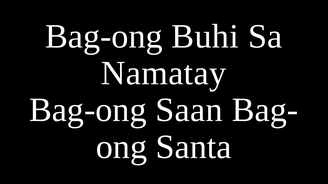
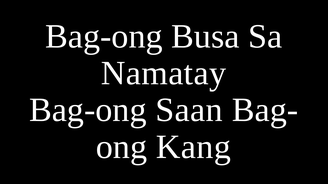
Buhi: Buhi -> Busa
Santa: Santa -> Kang
